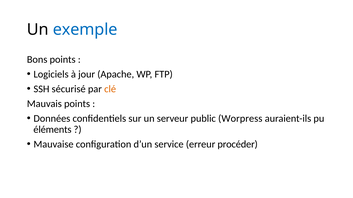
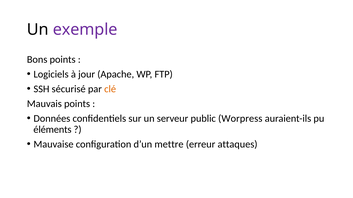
exemple colour: blue -> purple
service: service -> mettre
procéder: procéder -> attaques
